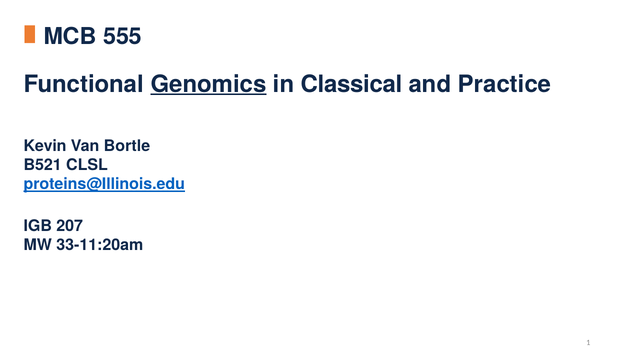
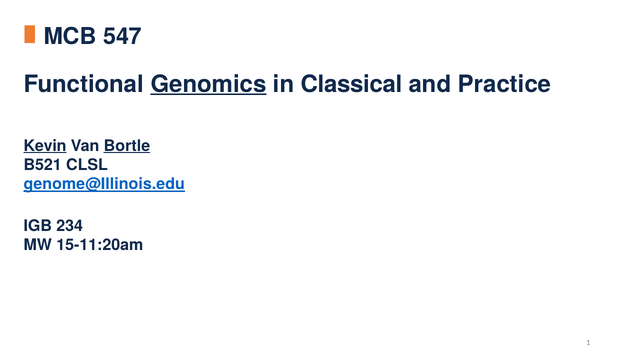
555: 555 -> 547
Kevin underline: none -> present
Bortle underline: none -> present
proteins@Illinois.edu: proteins@Illinois.edu -> genome@Illinois.edu
207: 207 -> 234
33-11:20am: 33-11:20am -> 15-11:20am
